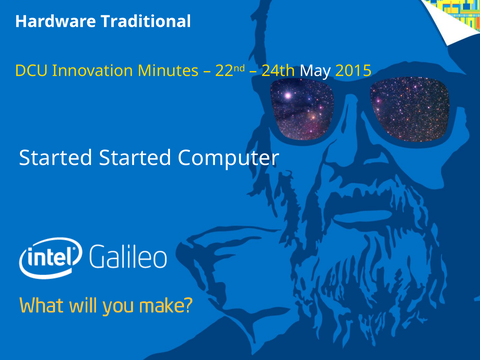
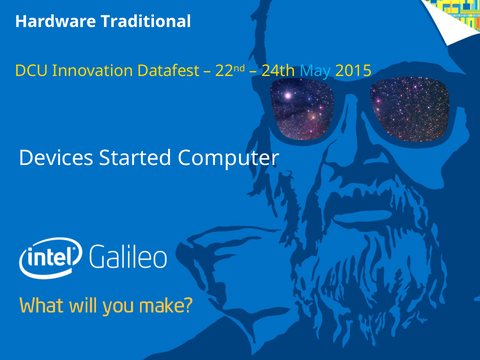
Minutes: Minutes -> Datafest
May colour: white -> light blue
Started at (56, 158): Started -> Devices
